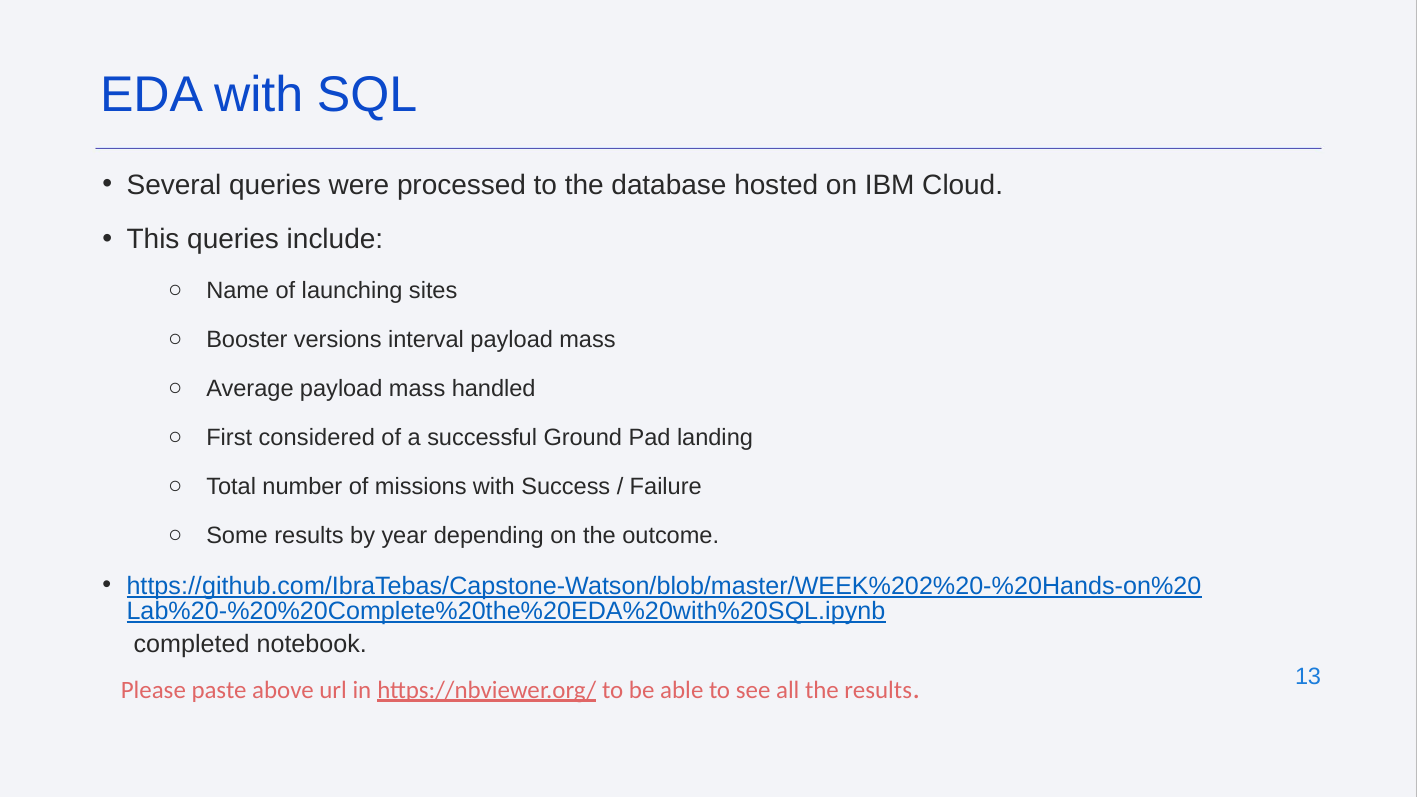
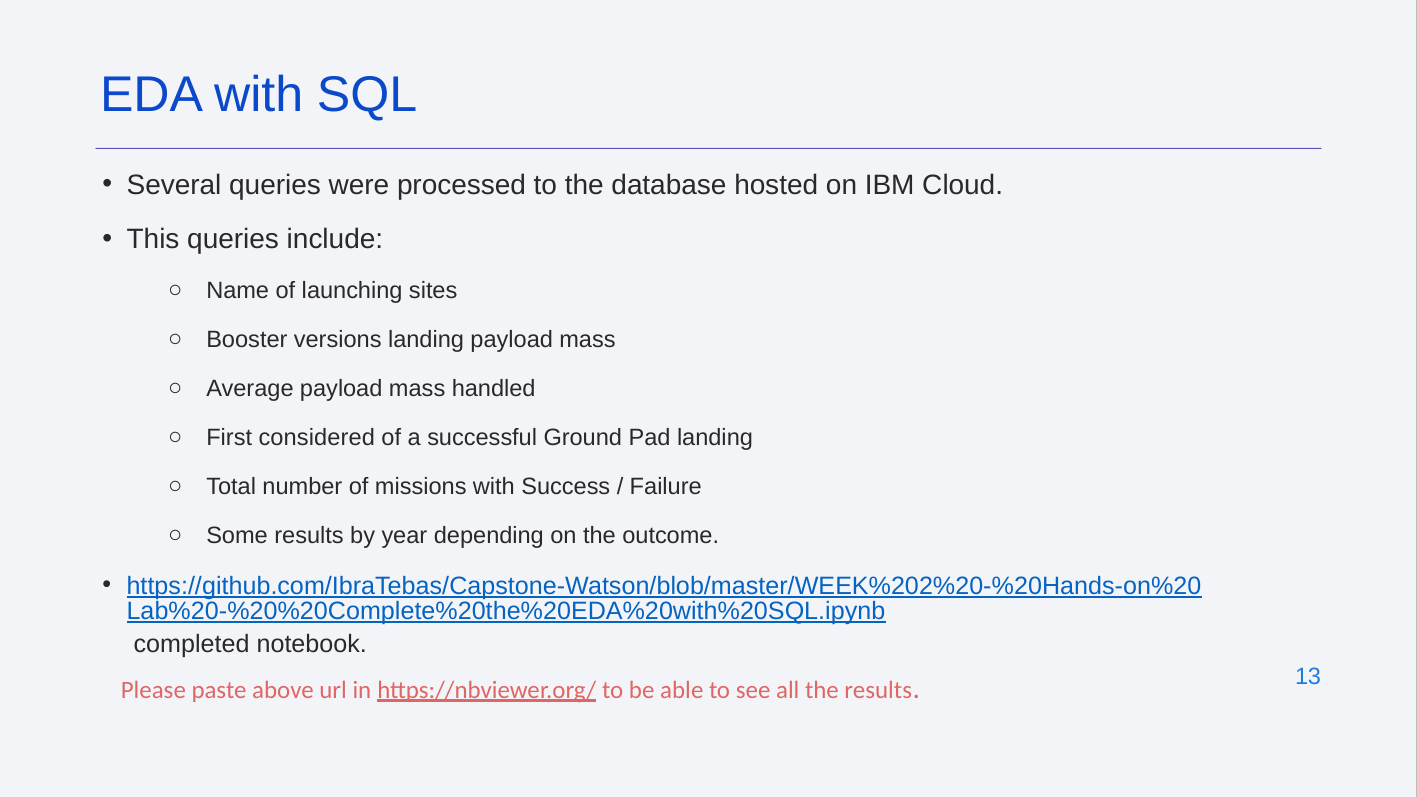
versions interval: interval -> landing
